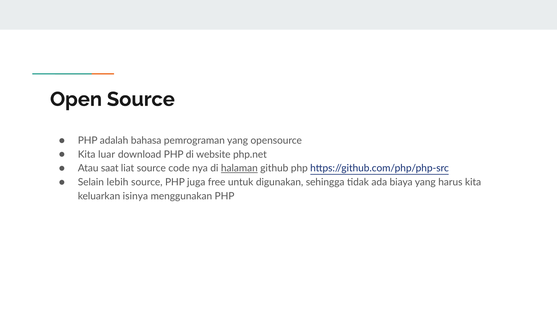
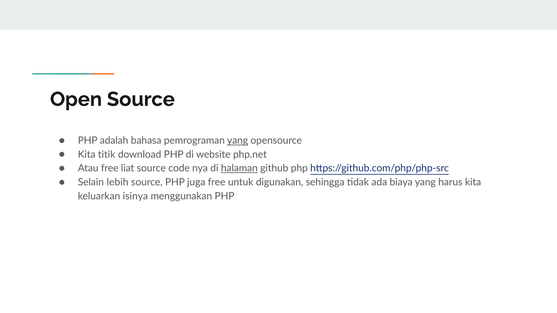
yang at (238, 141) underline: none -> present
luar: luar -> titik
Atau saat: saat -> free
